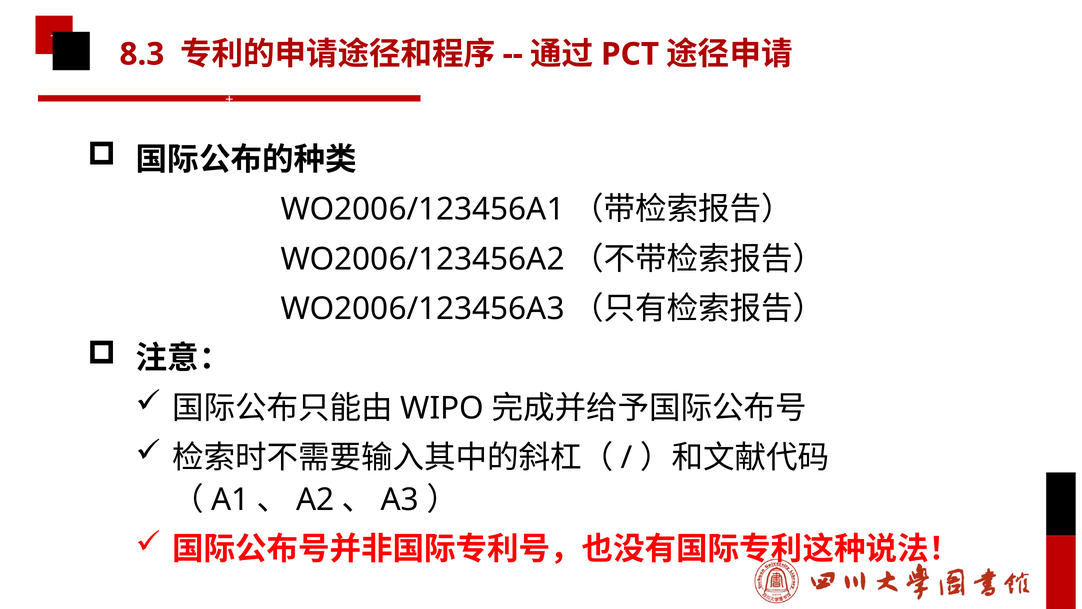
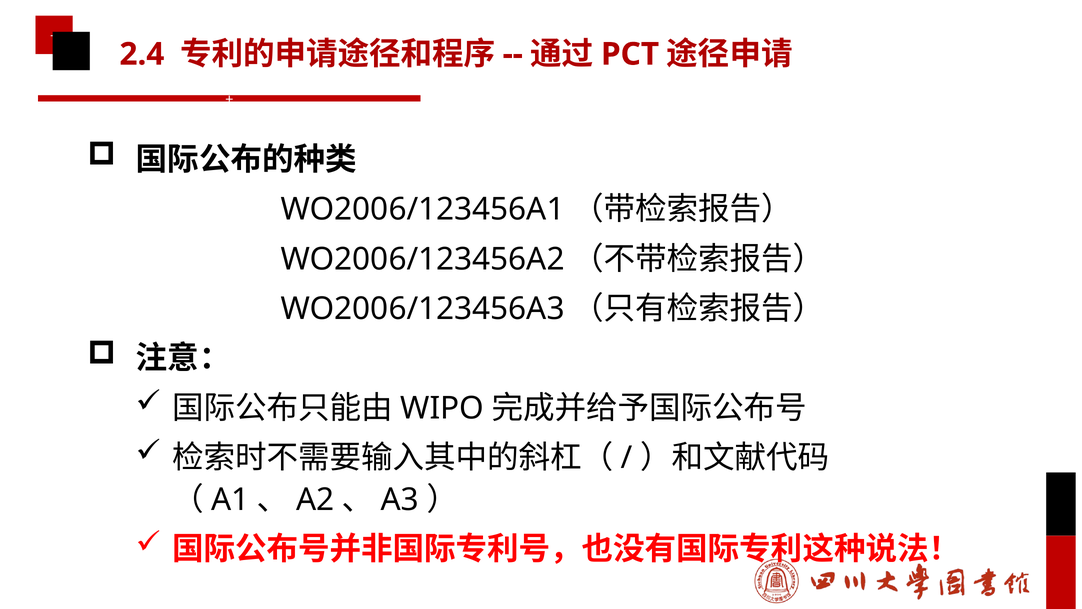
8.3: 8.3 -> 2.4
